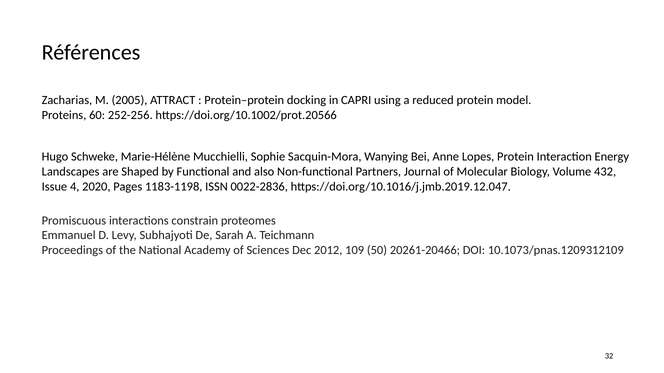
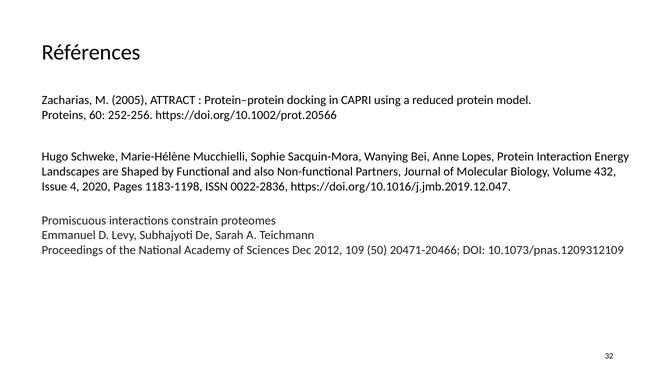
20261-20466: 20261-20466 -> 20471-20466
